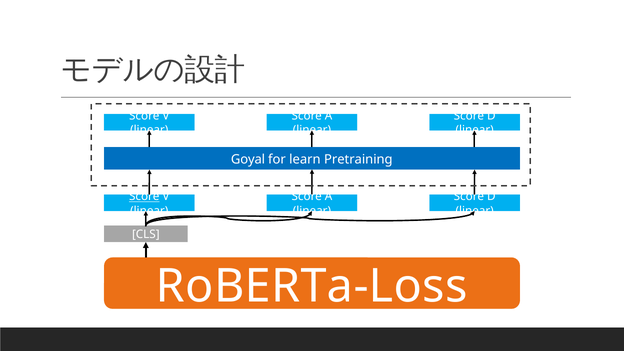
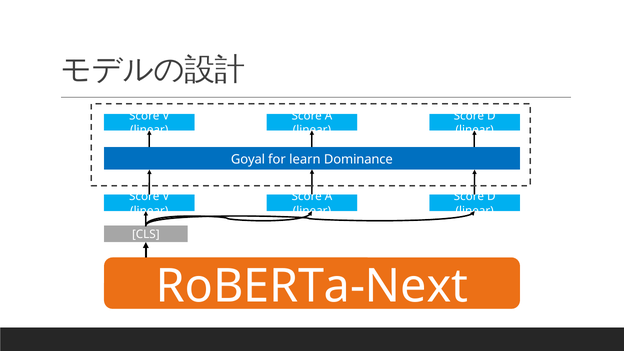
Pretraining: Pretraining -> Dominance
Score at (144, 197) underline: present -> none
RoBERTa-Loss: RoBERTa-Loss -> RoBERTa-Next
